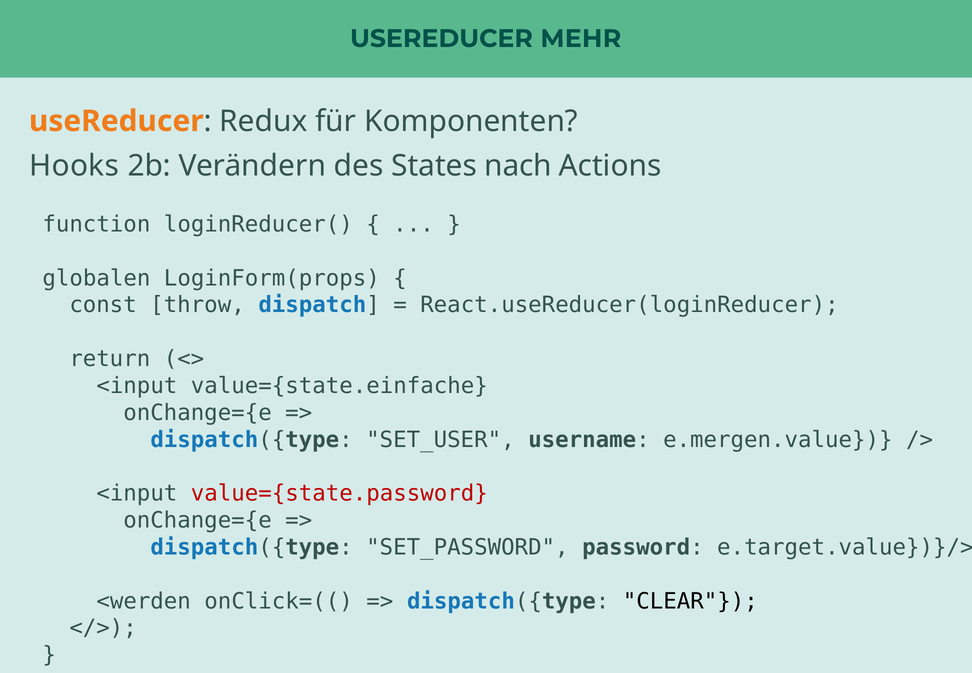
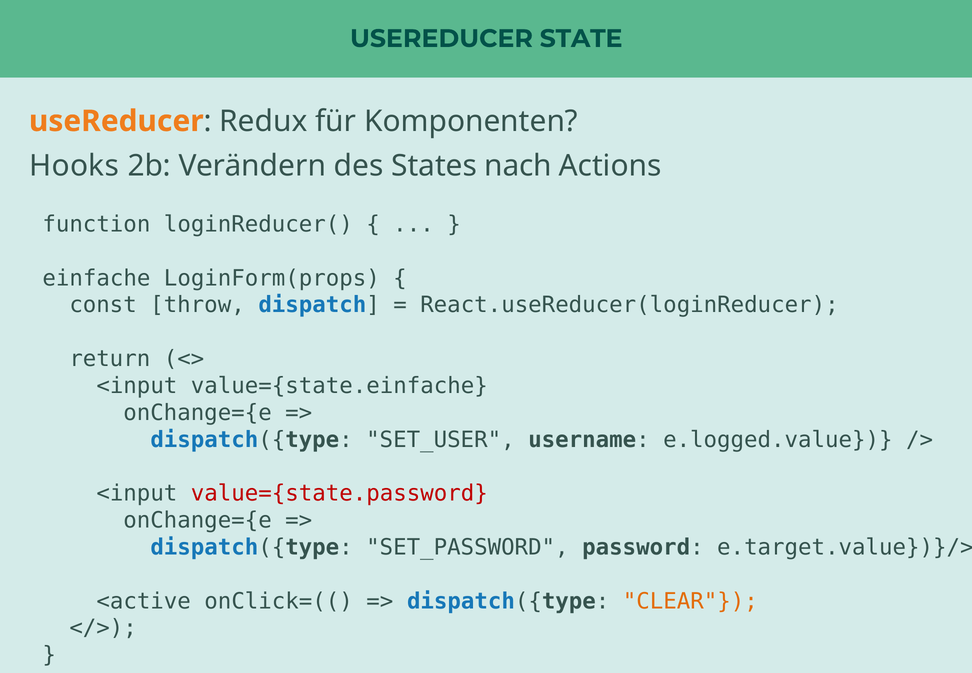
MEHR: MEHR -> STATE
globalen: globalen -> einfache
e.mergen.value: e.mergen.value -> e.logged.value
<werden: <werden -> <active
CLEAR colour: black -> orange
